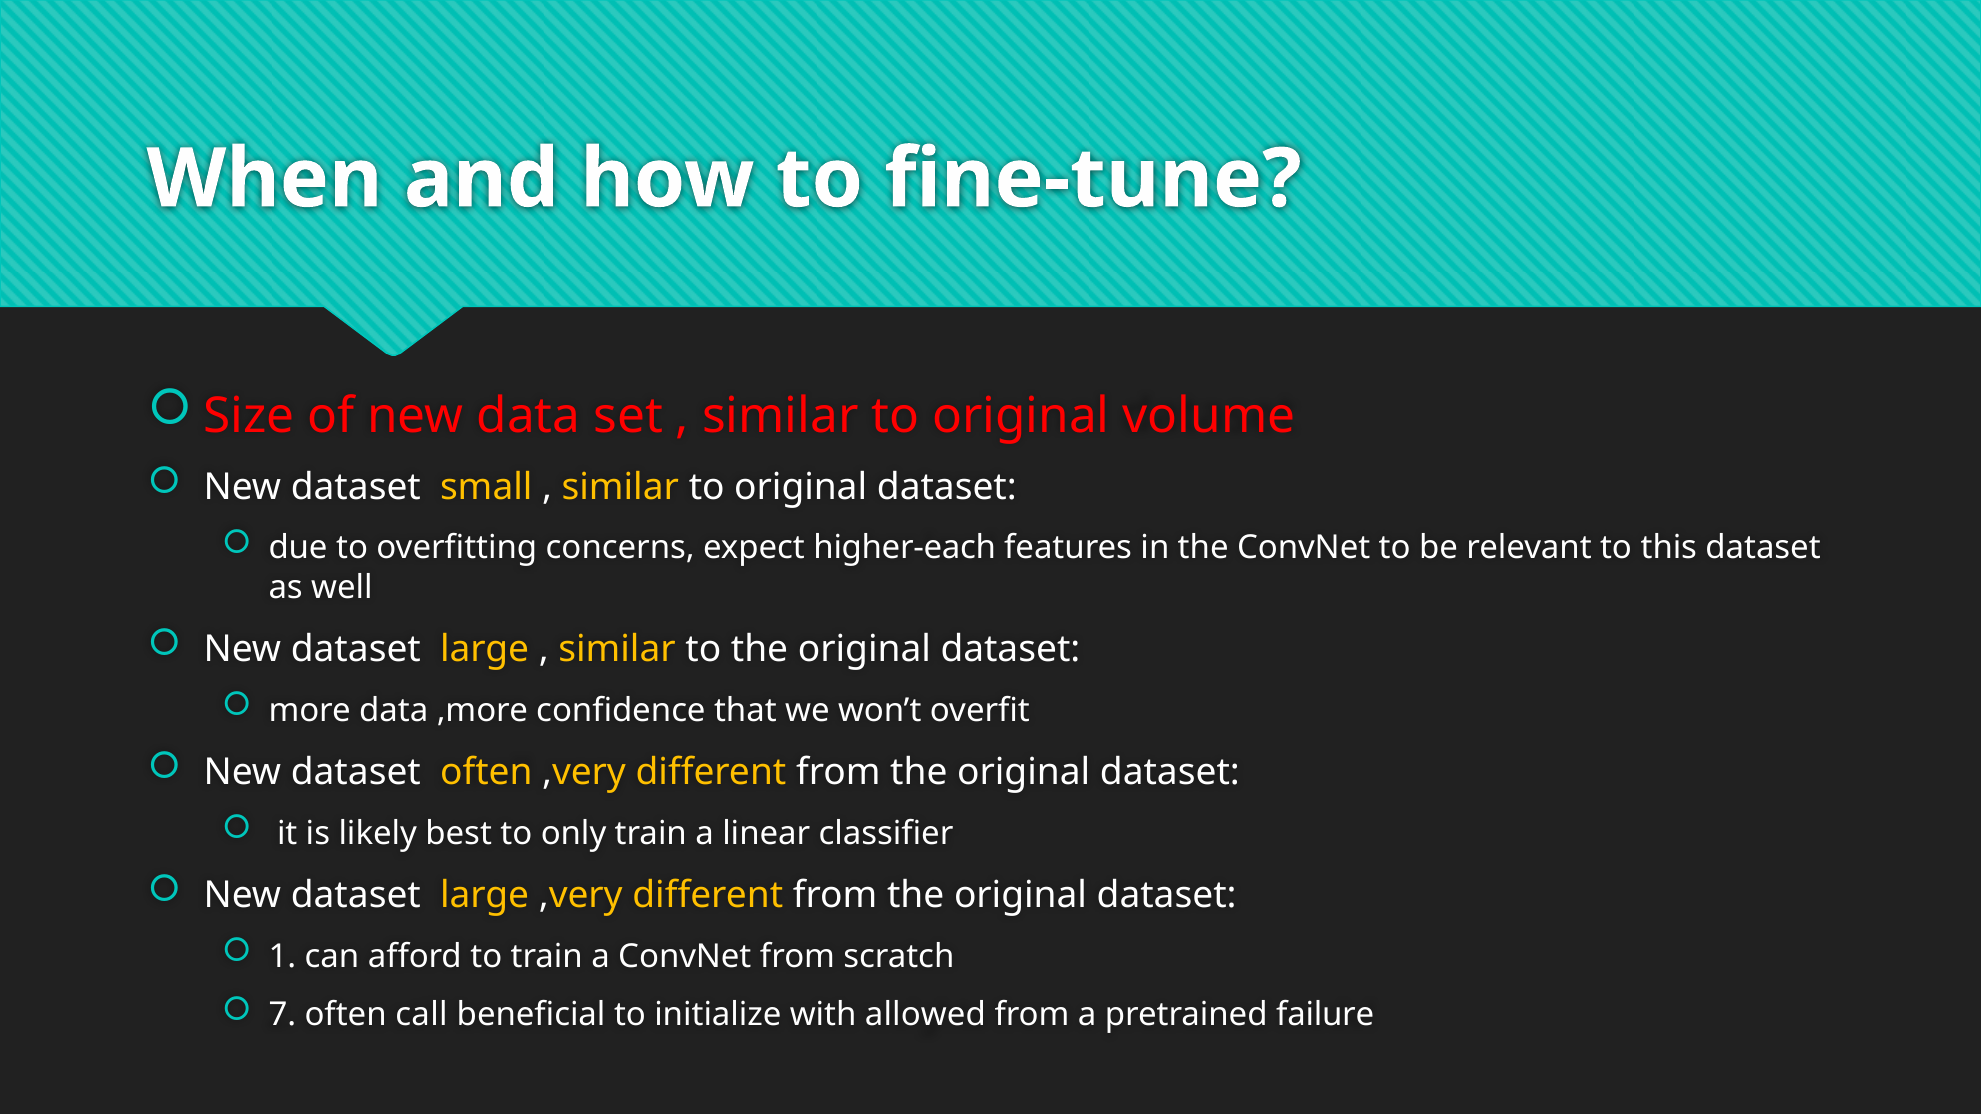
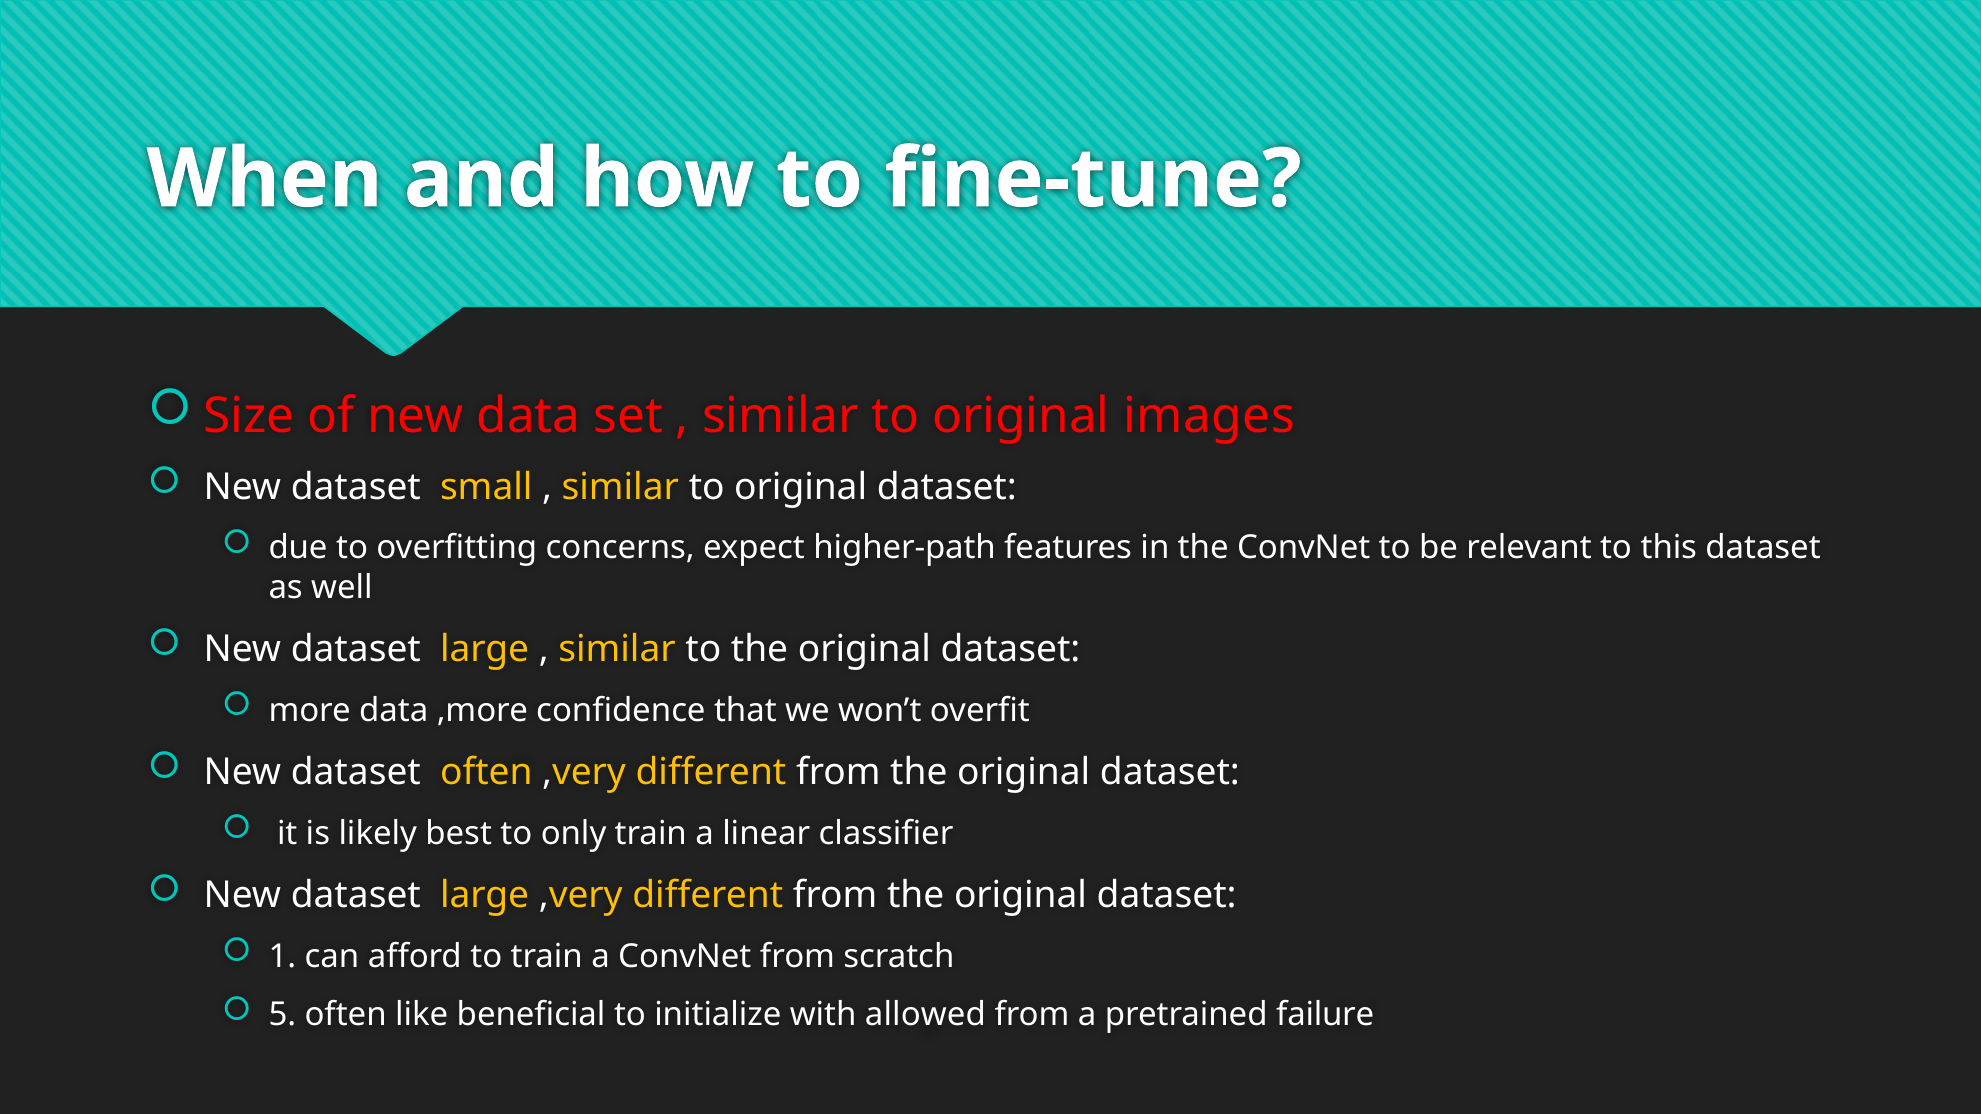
volume: volume -> images
higher-each: higher-each -> higher-path
7: 7 -> 5
call: call -> like
